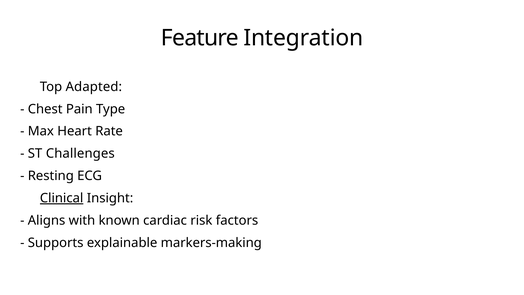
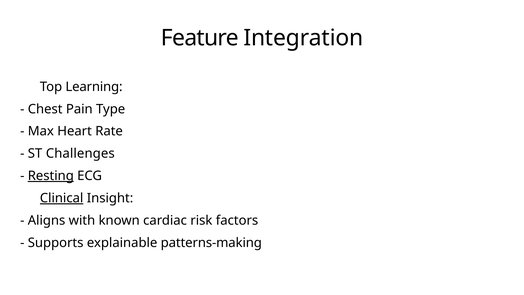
Adapted: Adapted -> Learning
Resting underline: none -> present
markers-making: markers-making -> patterns-making
